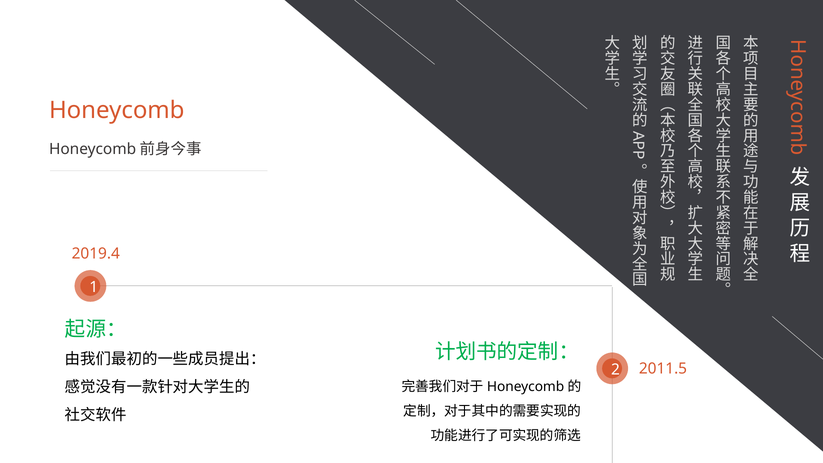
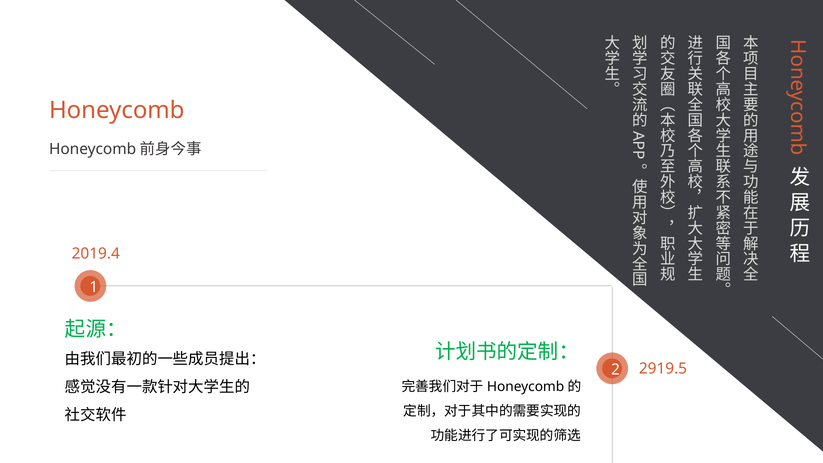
2011.5: 2011.5 -> 2919.5
